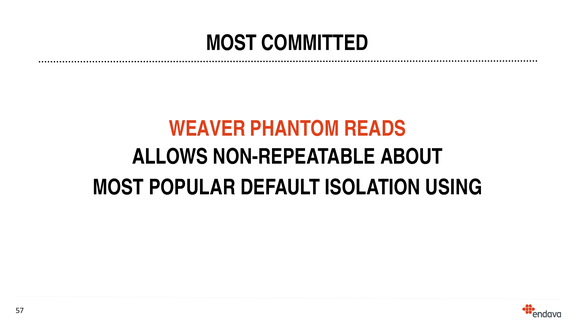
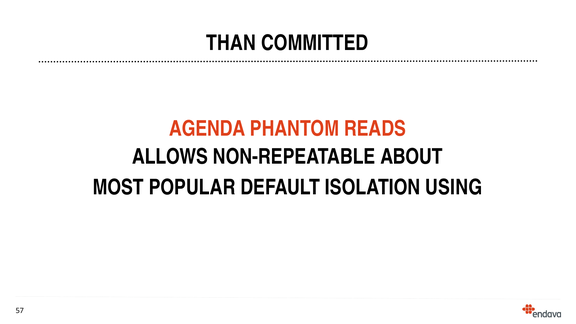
MOST at (231, 43): MOST -> THAN
WEAVER: WEAVER -> AGENDA
